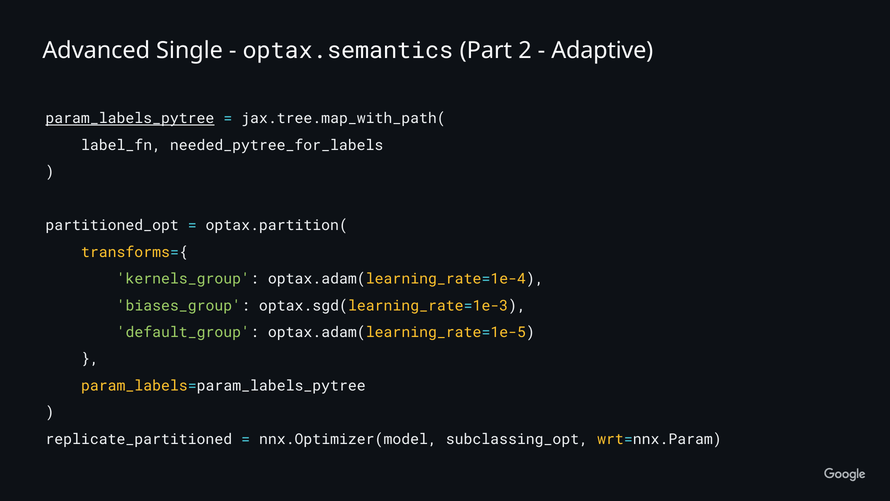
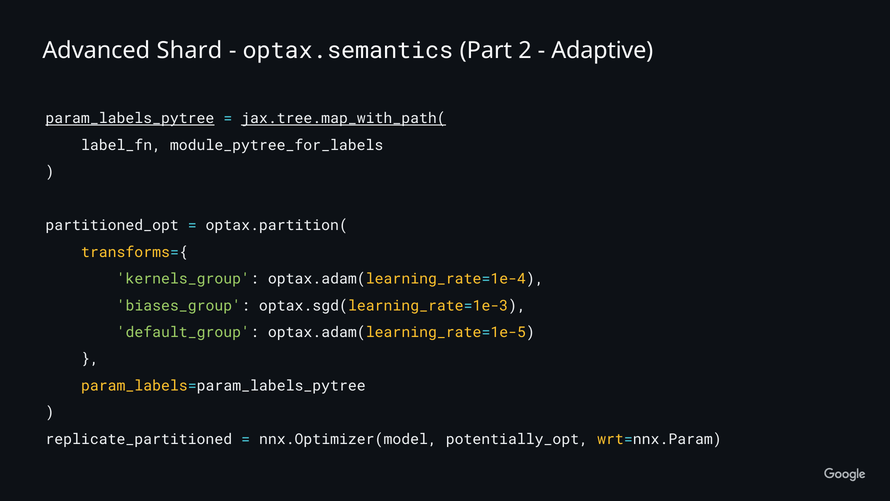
Single: Single -> Shard
jax.tree.map_with_path( underline: none -> present
needed_pytree_for_labels: needed_pytree_for_labels -> module_pytree_for_labels
subclassing_opt: subclassing_opt -> potentially_opt
